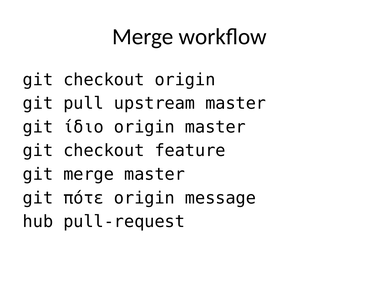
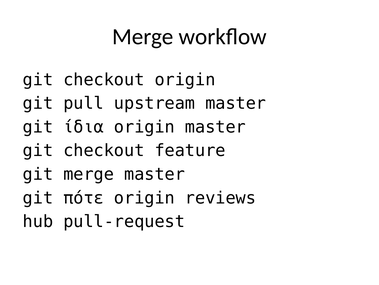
ίδιο: ίδιο -> ίδια
message: message -> reviews
